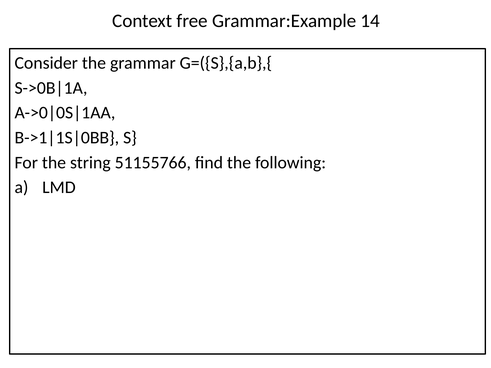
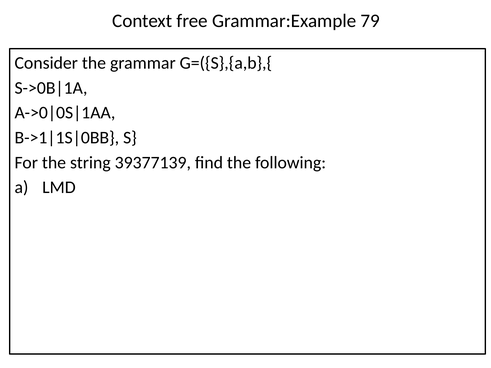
14: 14 -> 79
51155766: 51155766 -> 39377139
